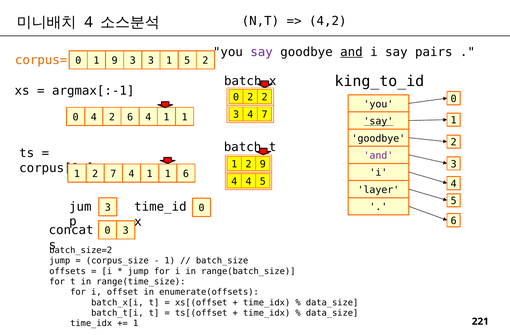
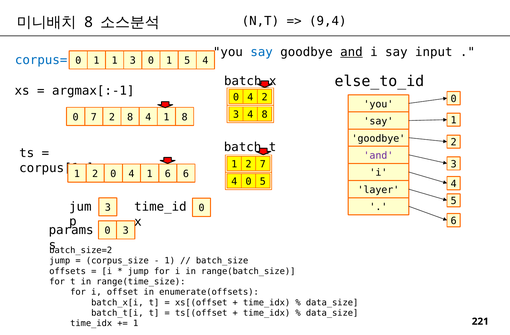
4,2: 4,2 -> 9,4
4 at (89, 22): 4 -> 8
say at (262, 52) colour: purple -> blue
pairs: pairs -> input
corpus= colour: orange -> blue
1 9: 9 -> 1
3 3: 3 -> 0
5 2: 2 -> 4
king_to_id: king_to_id -> else_to_id
2 at (250, 97): 2 -> 4
4 7: 7 -> 8
0 4: 4 -> 7
2 6: 6 -> 8
1 at (185, 117): 1 -> 8
say at (378, 121) underline: present -> none
2 9: 9 -> 7
2 7: 7 -> 0
1 at (168, 174): 1 -> 6
4 4: 4 -> 0
concat: concat -> params
